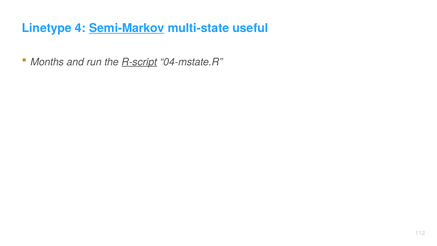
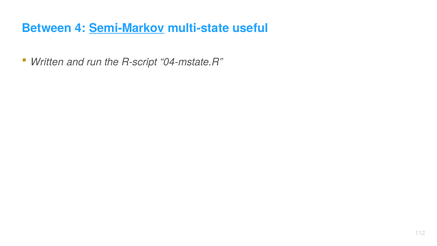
Linetype: Linetype -> Between
Months: Months -> Written
R-script underline: present -> none
